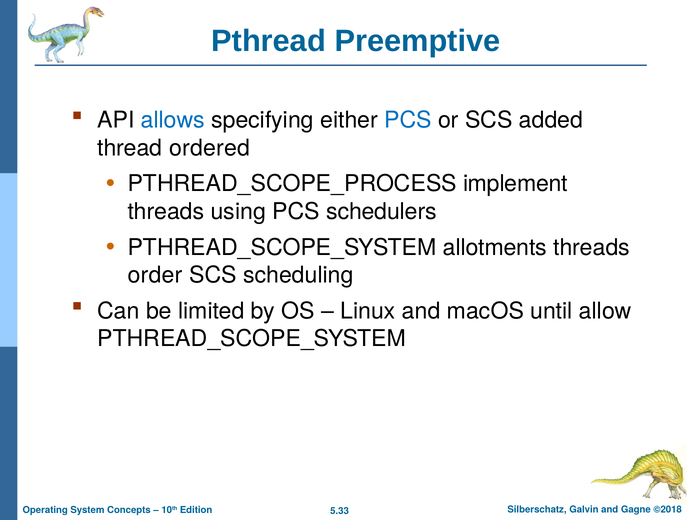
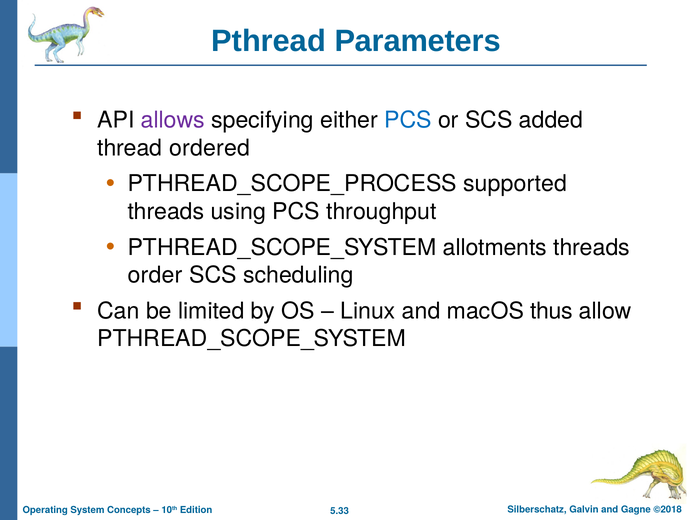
Preemptive: Preemptive -> Parameters
allows colour: blue -> purple
implement: implement -> supported
schedulers: schedulers -> throughput
until: until -> thus
